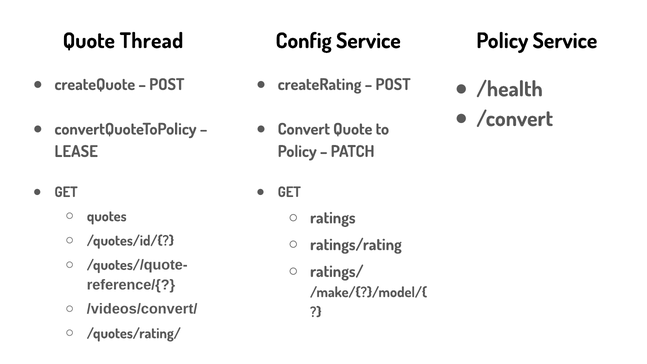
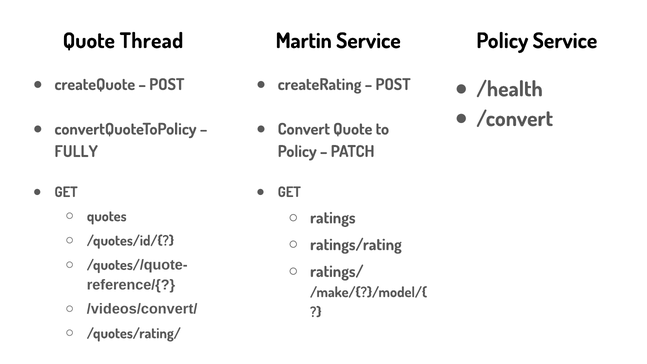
Config: Config -> Martin
LEASE: LEASE -> FULLY
